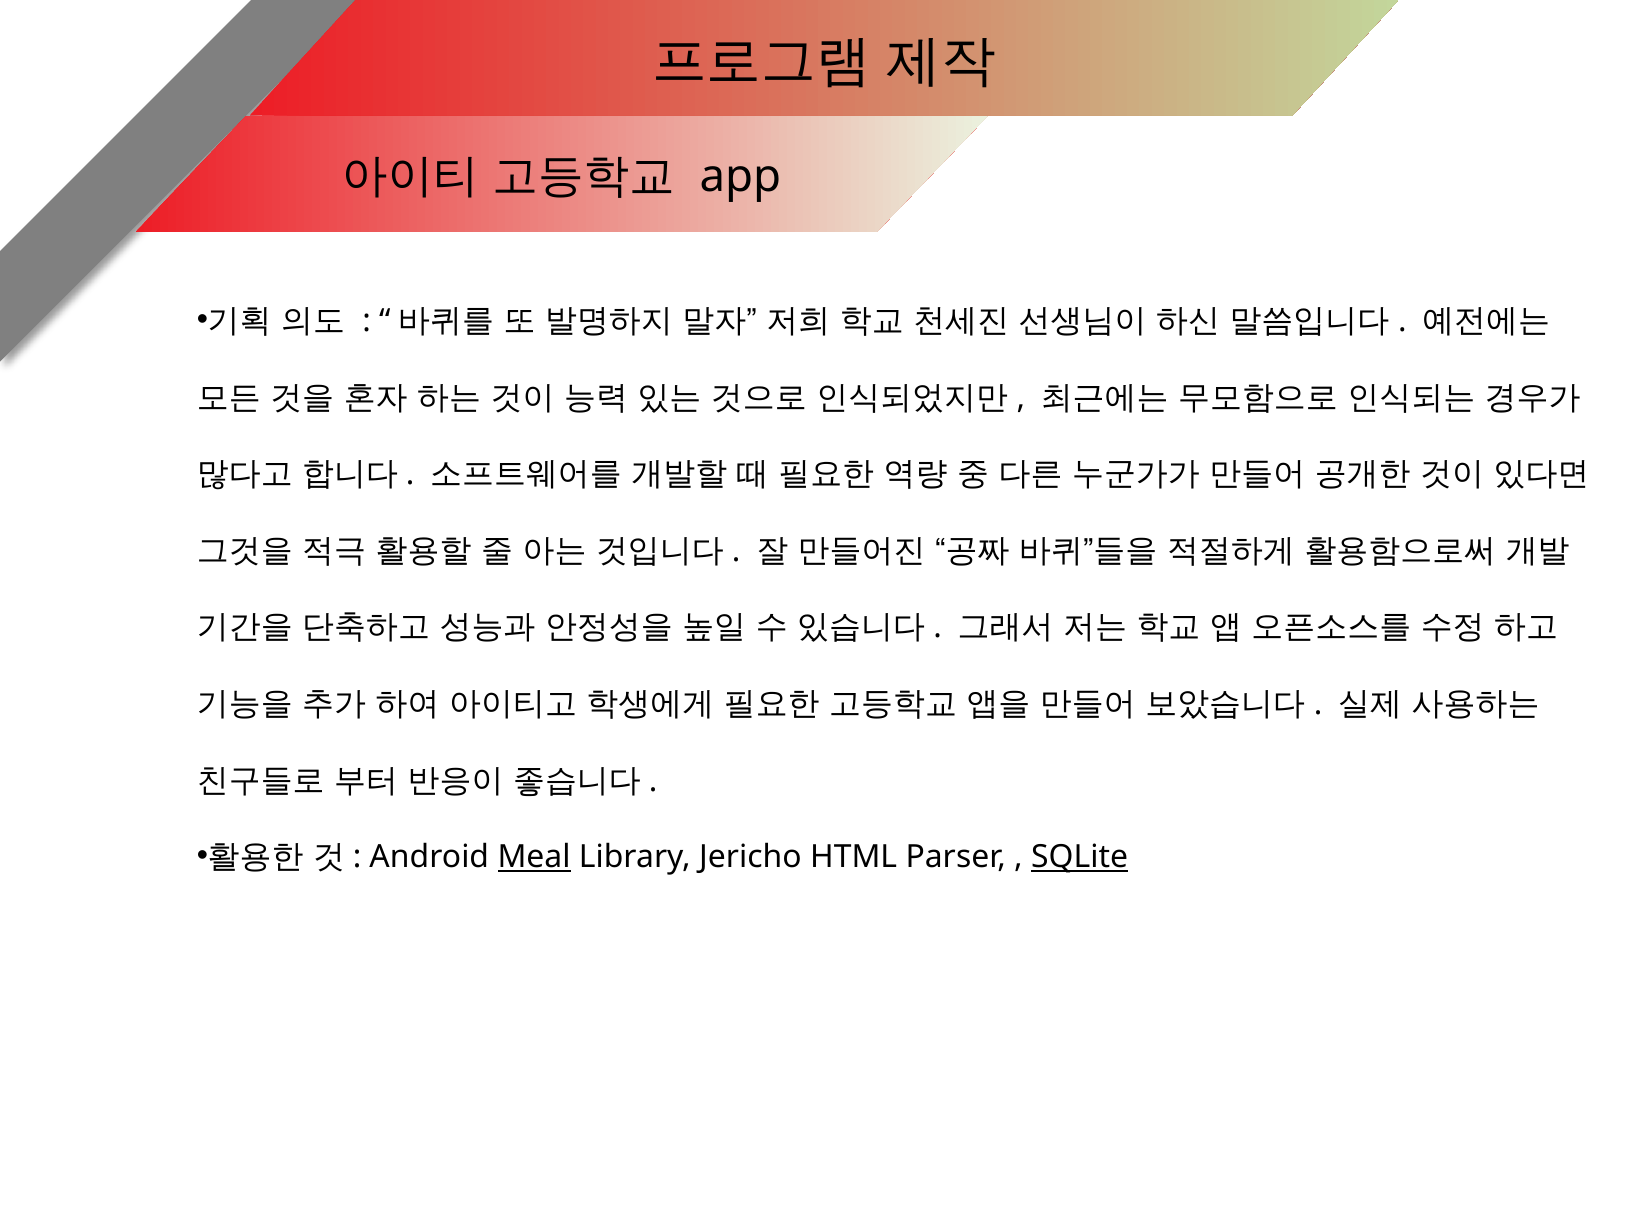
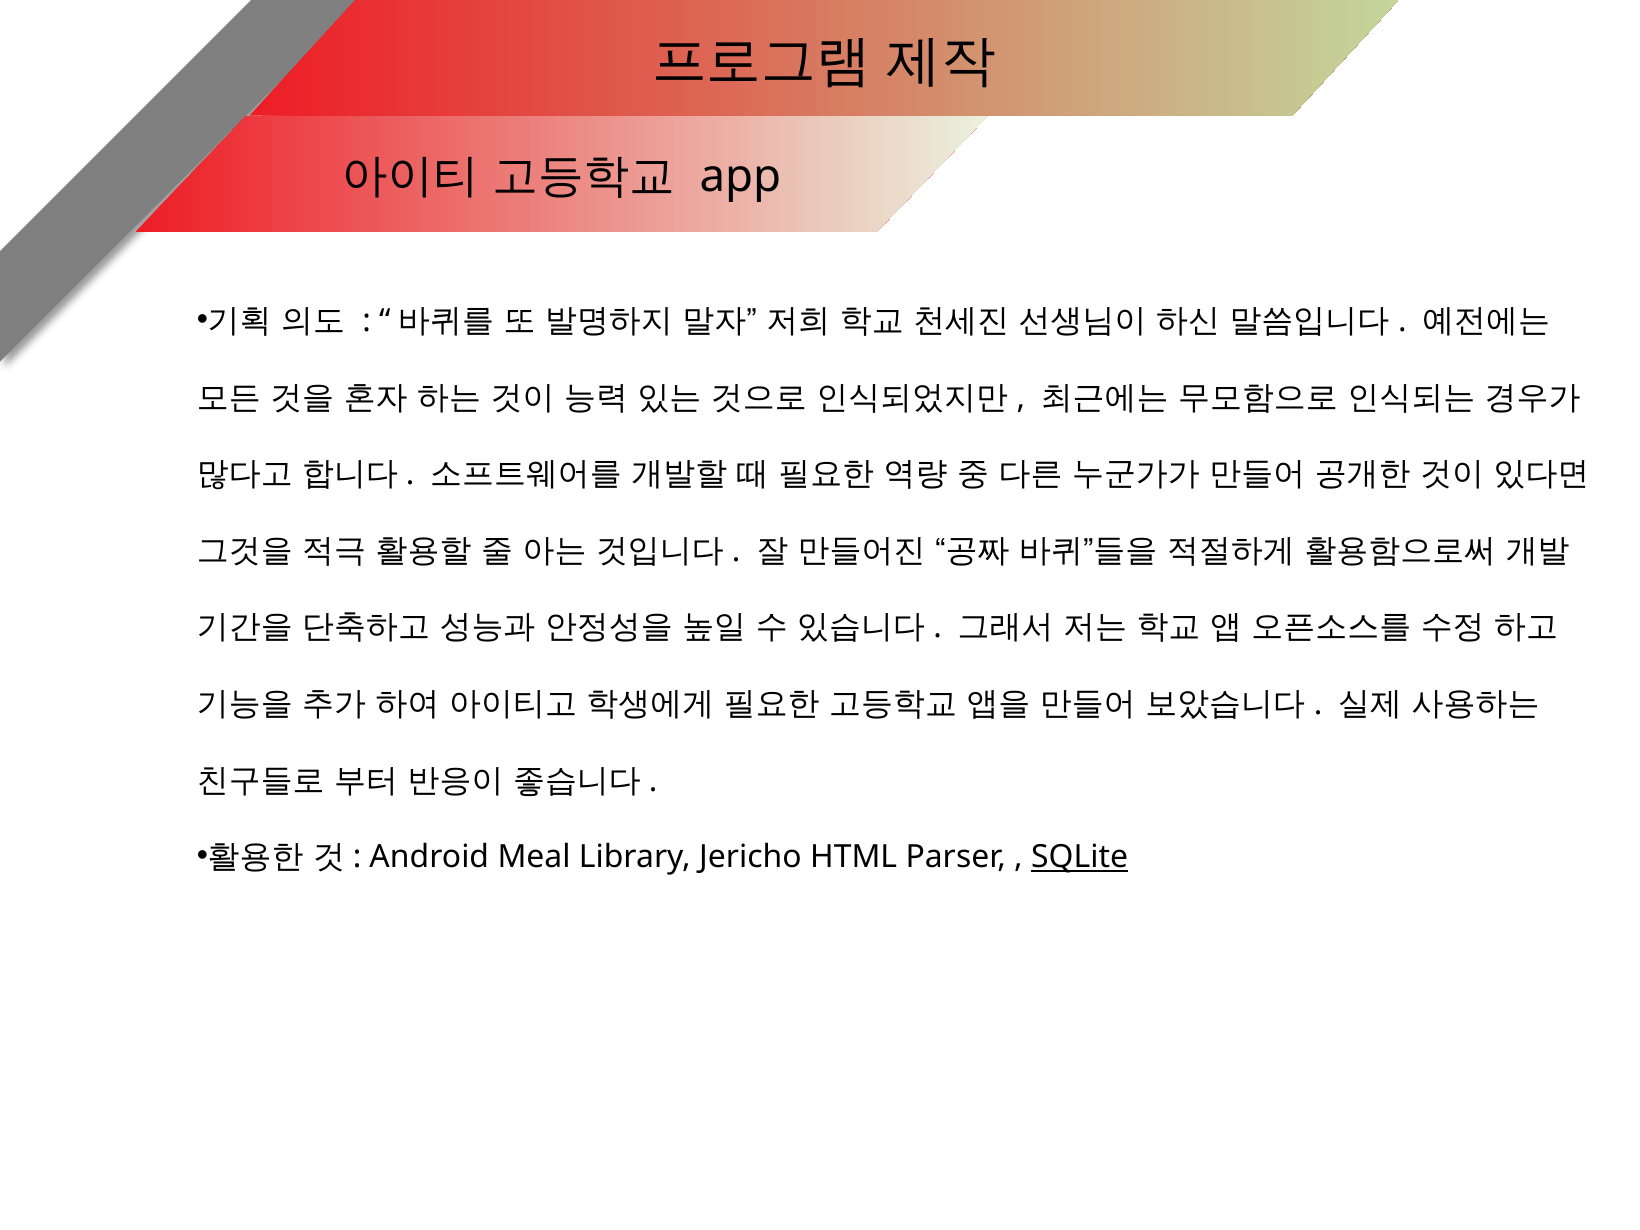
Meal underline: present -> none
